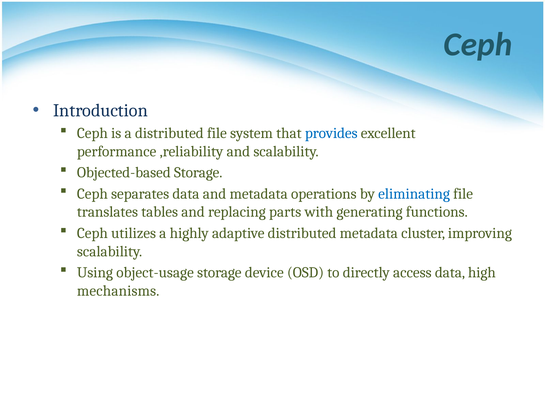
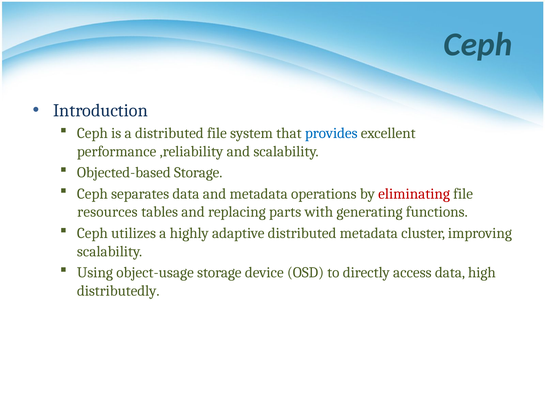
eliminating colour: blue -> red
translates: translates -> resources
mechanisms: mechanisms -> distributedly
